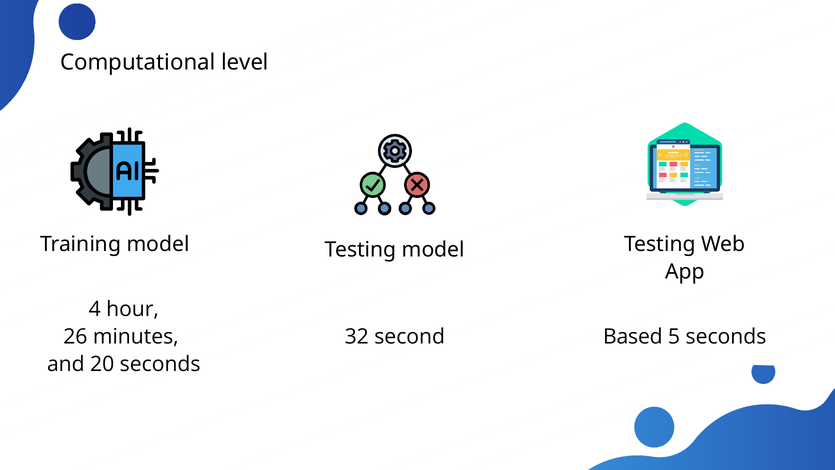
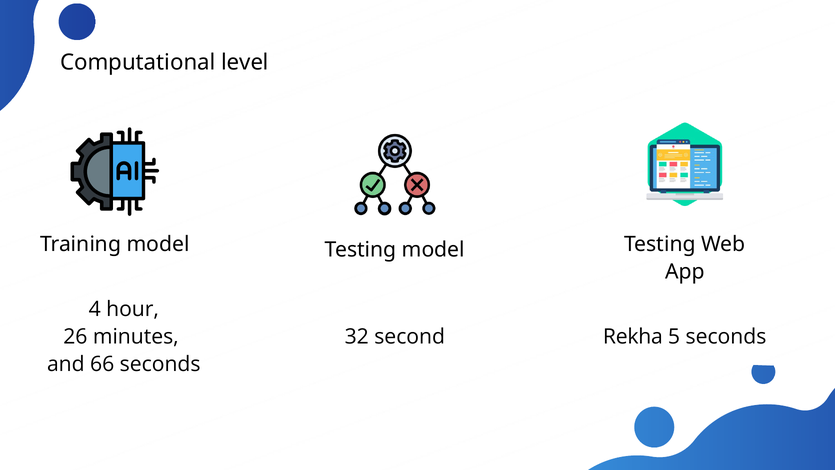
Based: Based -> Rekha
20: 20 -> 66
